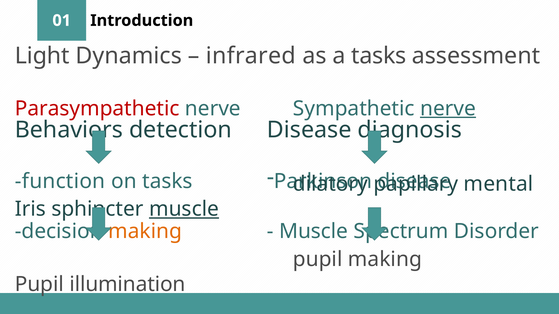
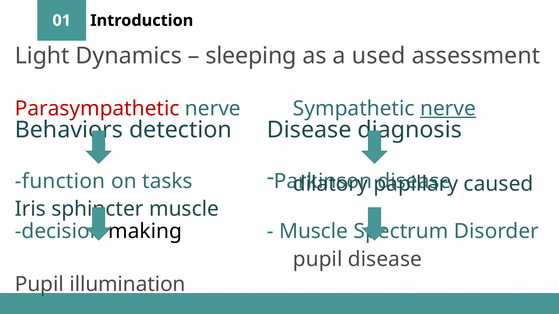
infrared: infrared -> sleeping
a tasks: tasks -> used
mental: mental -> caused
muscle at (184, 209) underline: present -> none
making at (145, 232) colour: orange -> black
pupil making: making -> disease
